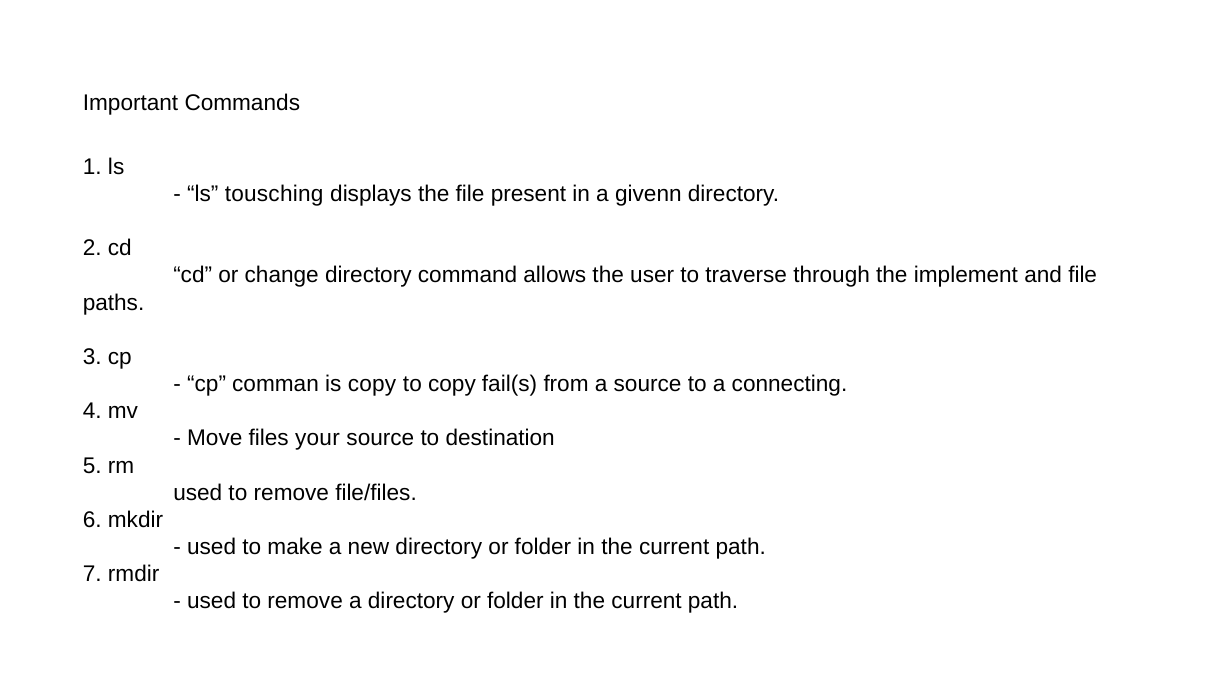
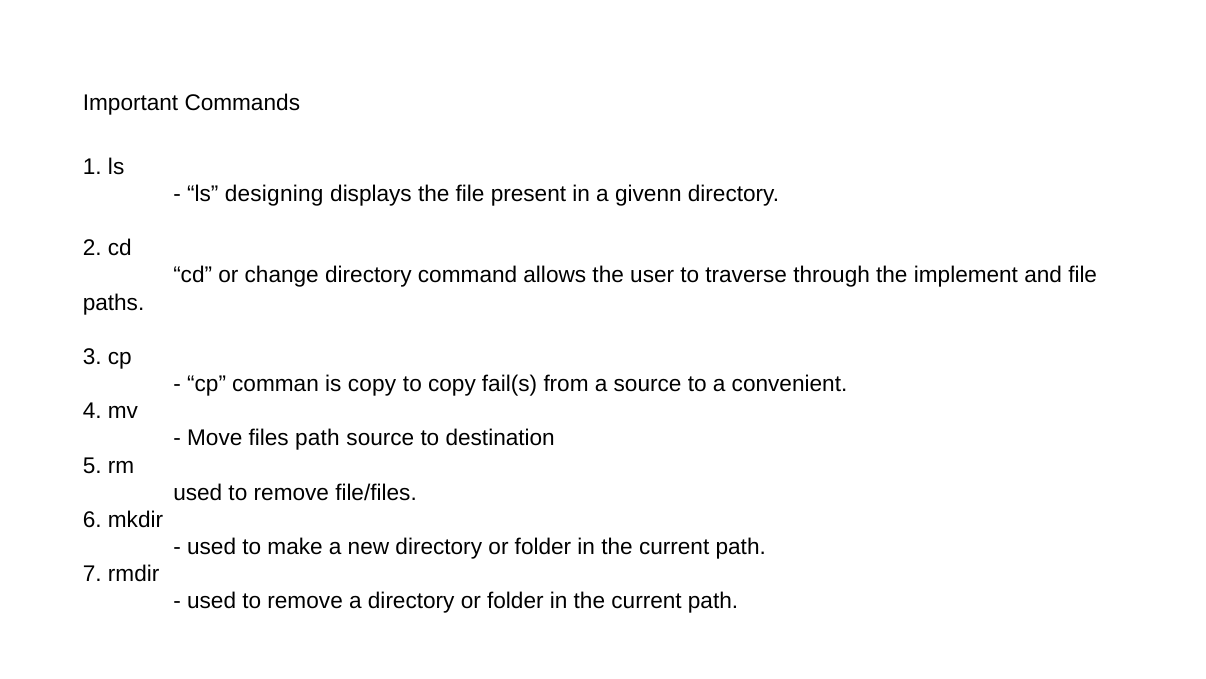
tousching: tousching -> designing
connecting: connecting -> convenient
files your: your -> path
